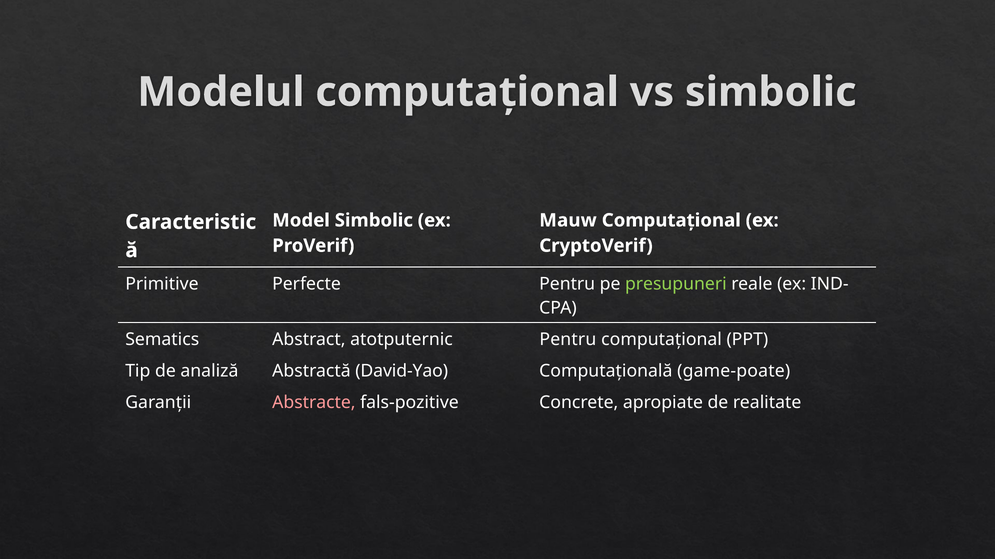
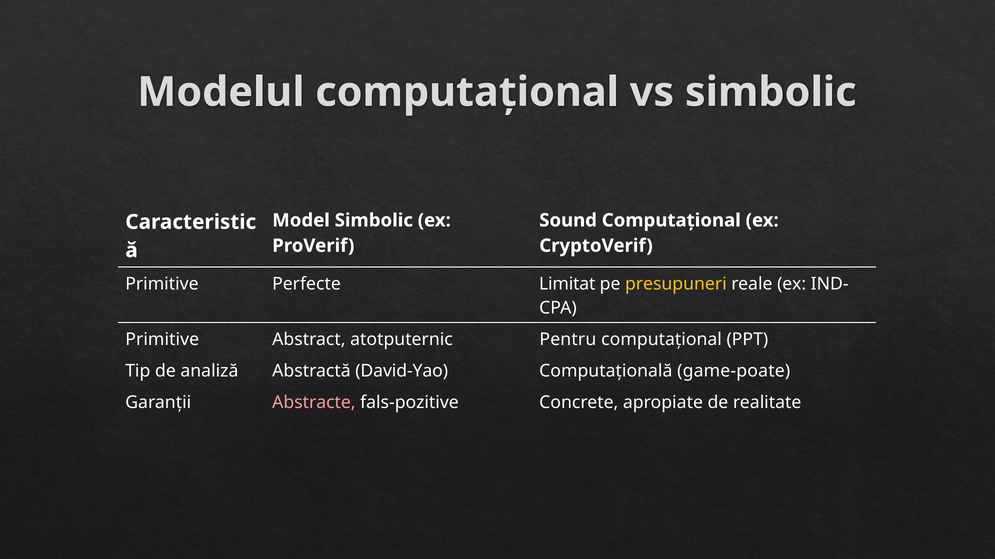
Mauw: Mauw -> Sound
Perfecte Pentru: Pentru -> Limitat
presupuneri colour: light green -> yellow
Sematics at (162, 340): Sematics -> Primitive
